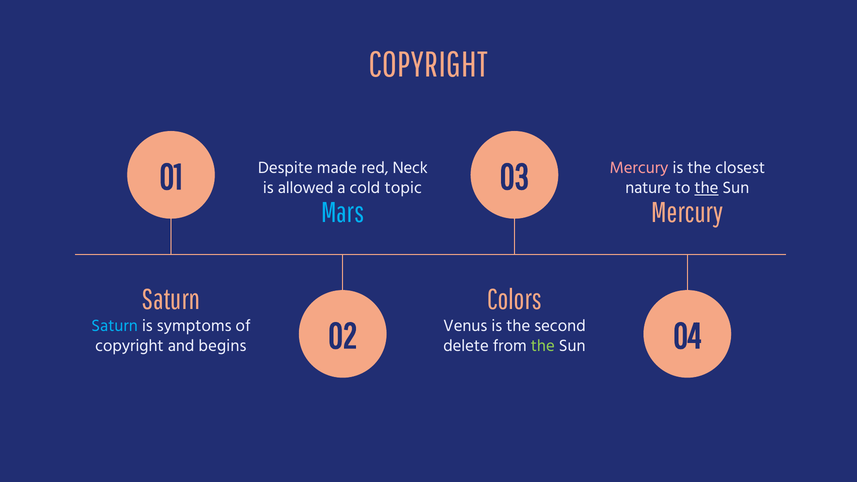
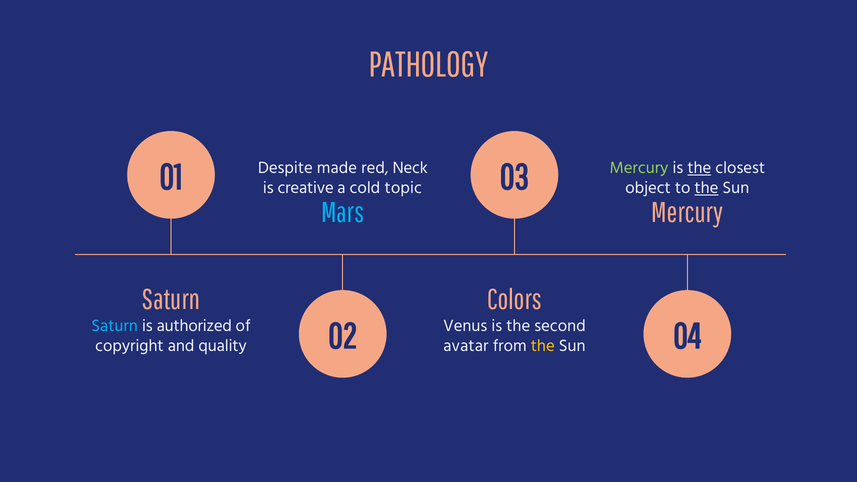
COPYRIGHT at (428, 65): COPYRIGHT -> PATHOLOGY
Mercury at (639, 168) colour: pink -> light green
the at (699, 168) underline: none -> present
allowed: allowed -> creative
nature: nature -> object
symptoms: symptoms -> authorized
begins: begins -> quality
delete: delete -> avatar
the at (543, 346) colour: light green -> yellow
